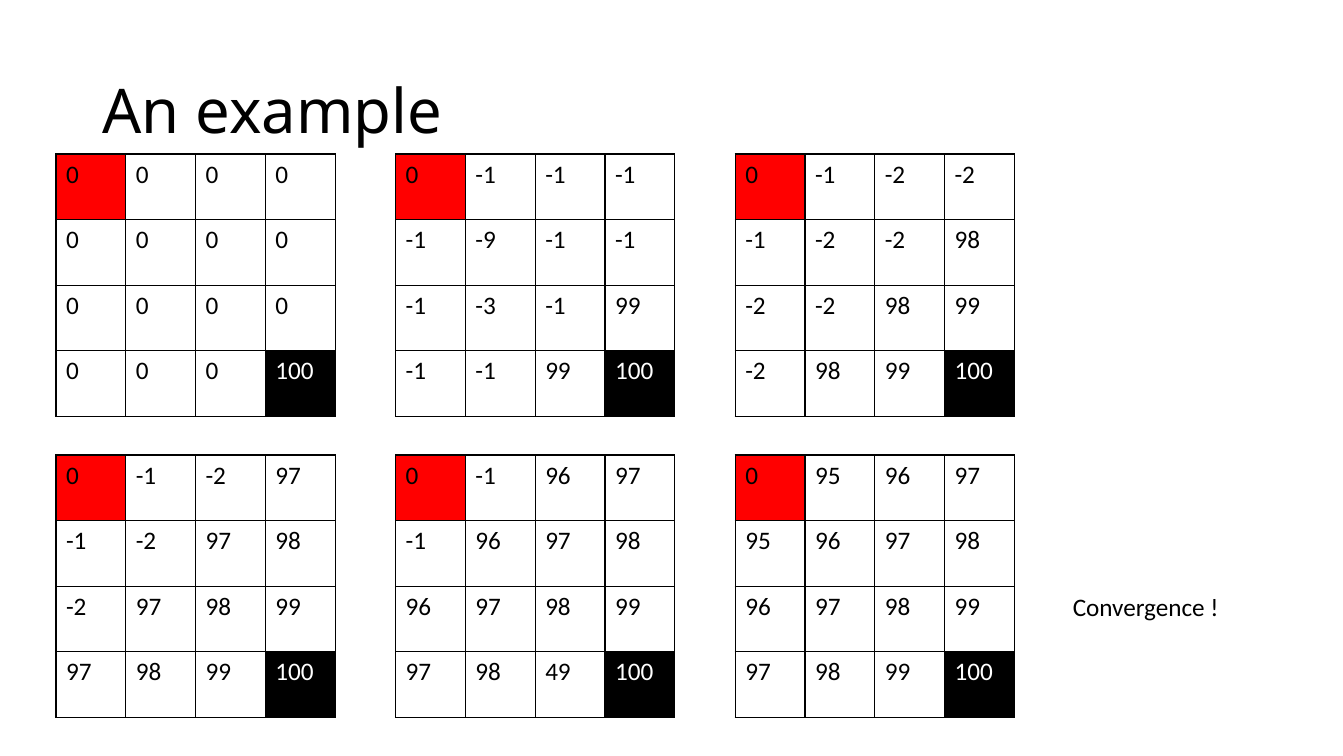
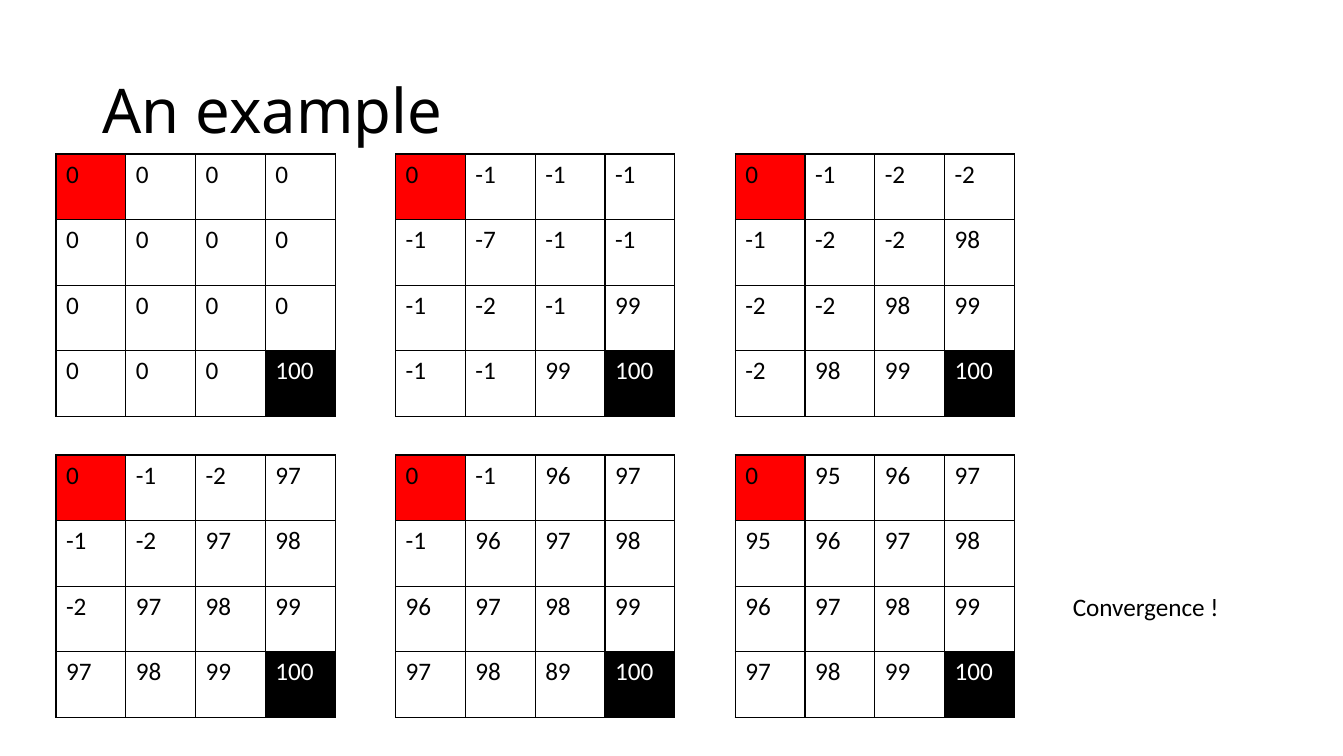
-9: -9 -> -7
-3 at (486, 306): -3 -> -2
49: 49 -> 89
